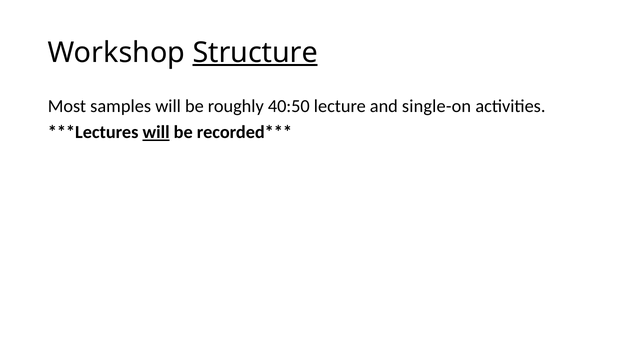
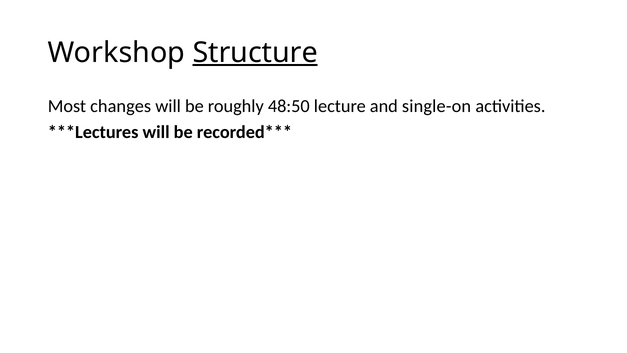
samples: samples -> changes
40:50: 40:50 -> 48:50
will at (156, 132) underline: present -> none
